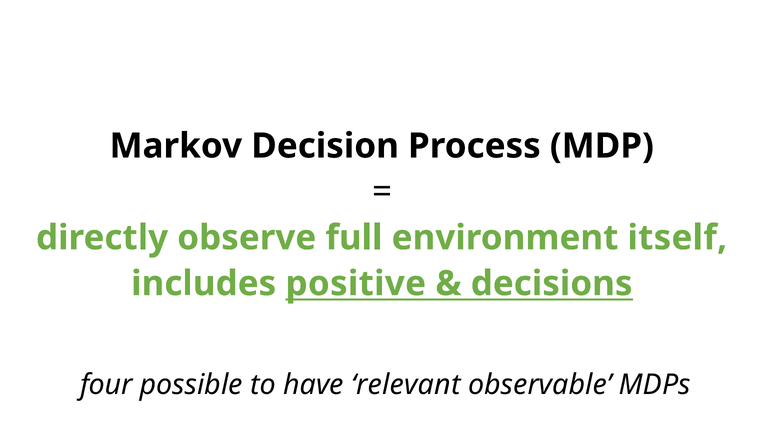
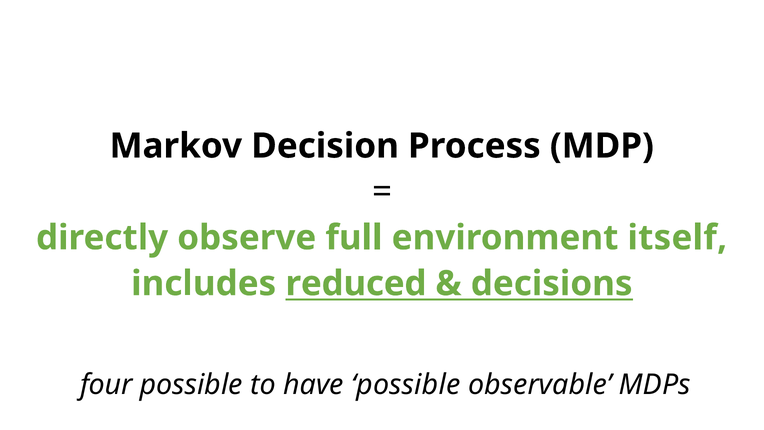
positive: positive -> reduced
have relevant: relevant -> possible
